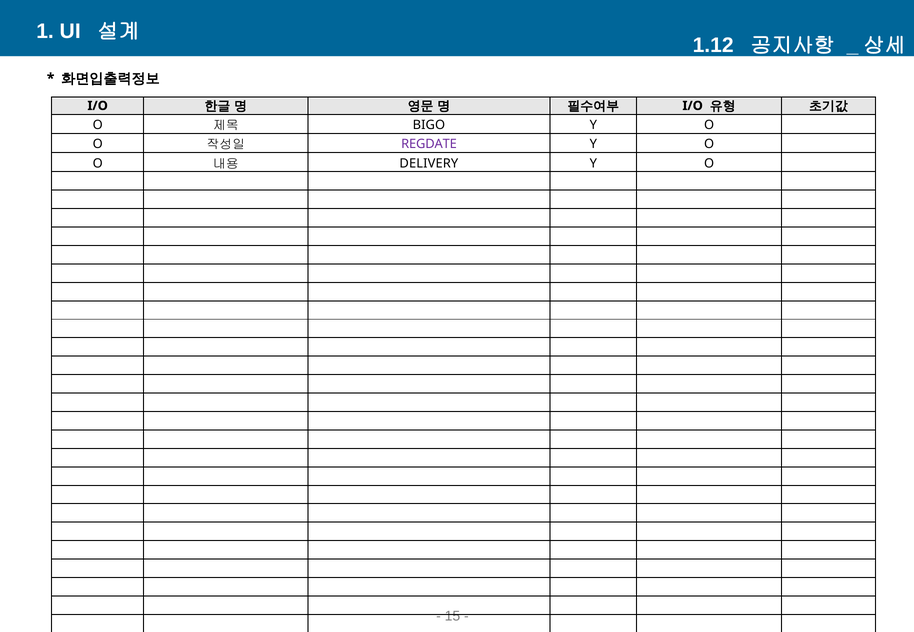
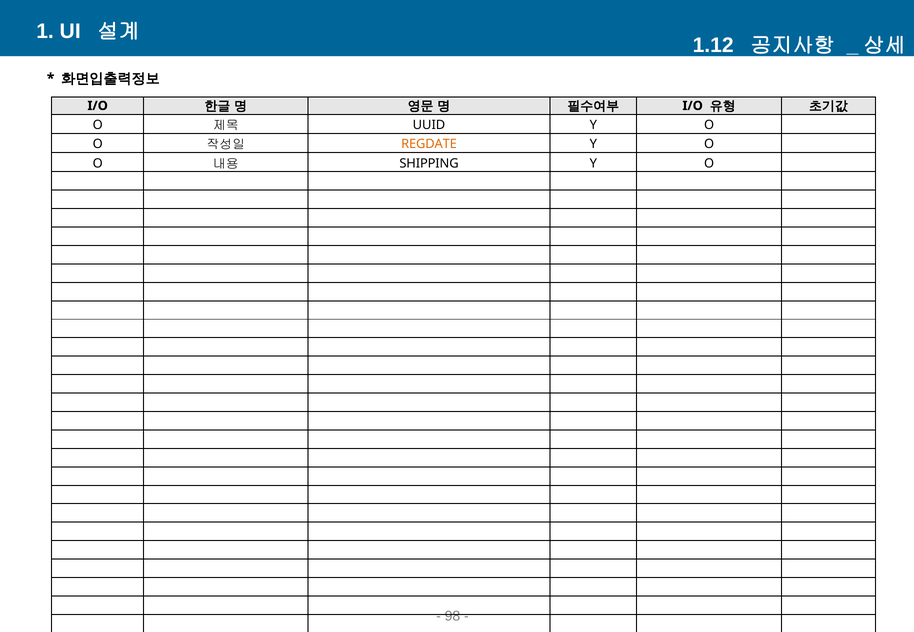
BIGO: BIGO -> UUID
REGDATE colour: purple -> orange
DELIVERY: DELIVERY -> SHIPPING
15: 15 -> 98
